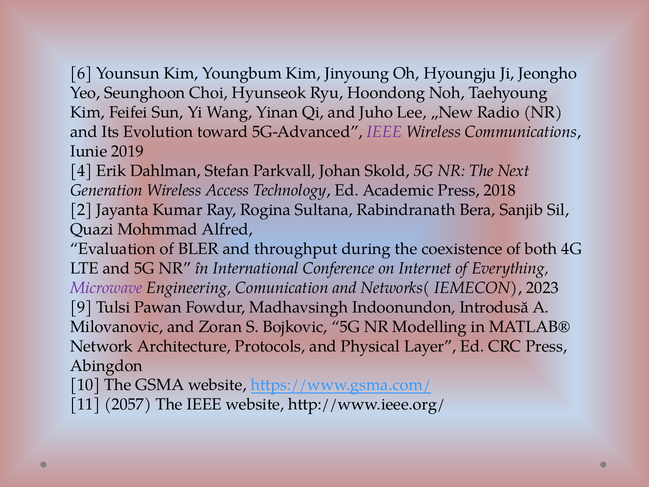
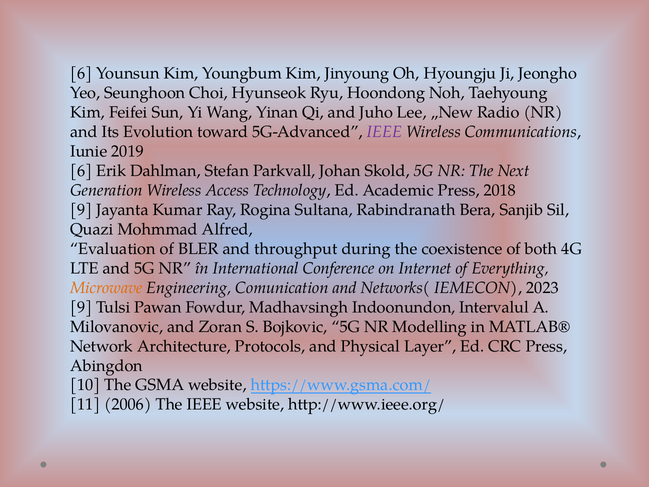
4 at (81, 171): 4 -> 6
2 at (81, 210): 2 -> 9
Microwave colour: purple -> orange
Introdusă: Introdusă -> Intervalul
2057: 2057 -> 2006
